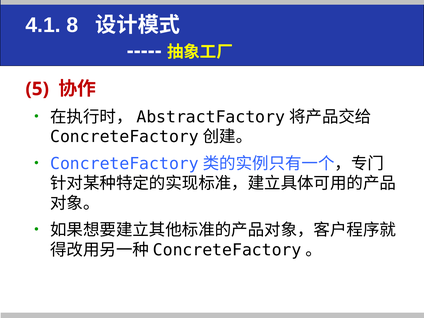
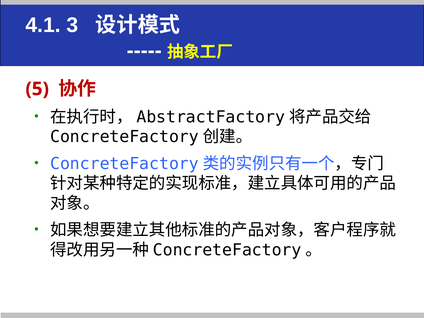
8: 8 -> 3
